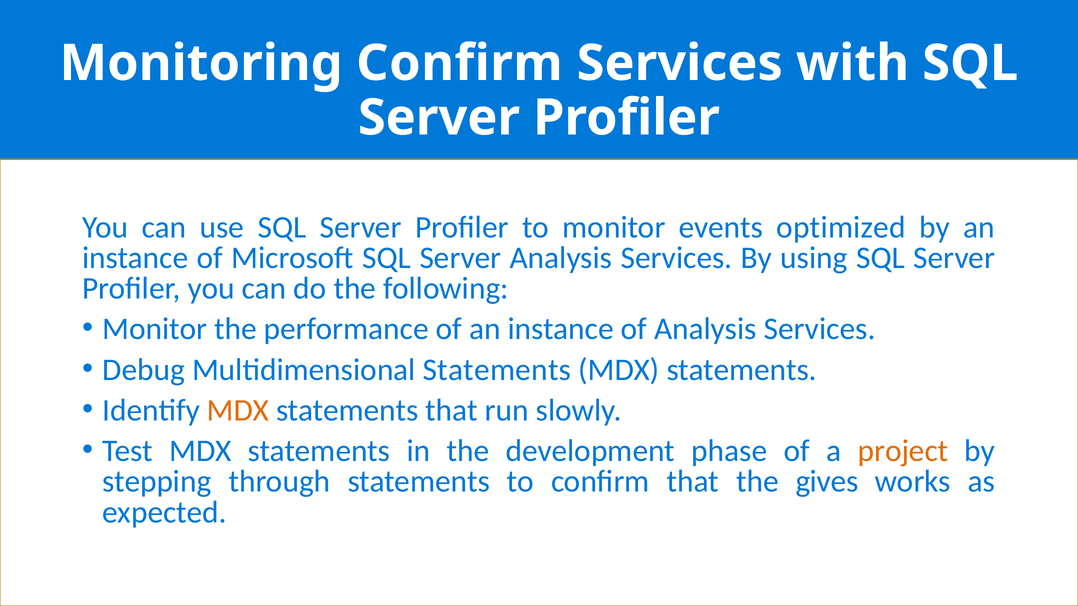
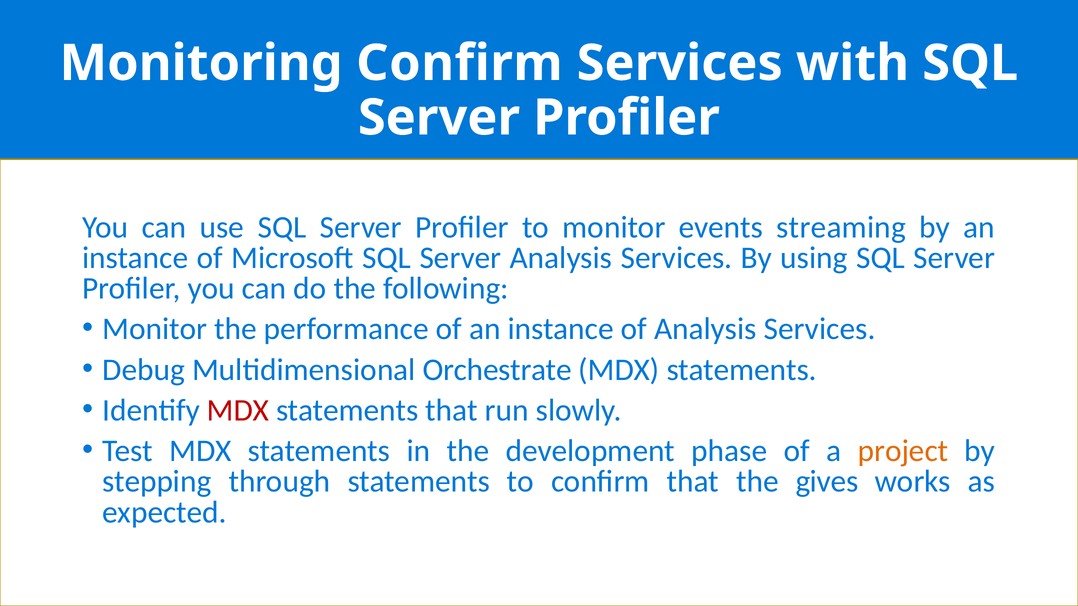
optimized: optimized -> streaming
Multidimensional Statements: Statements -> Orchestrate
MDX at (238, 411) colour: orange -> red
